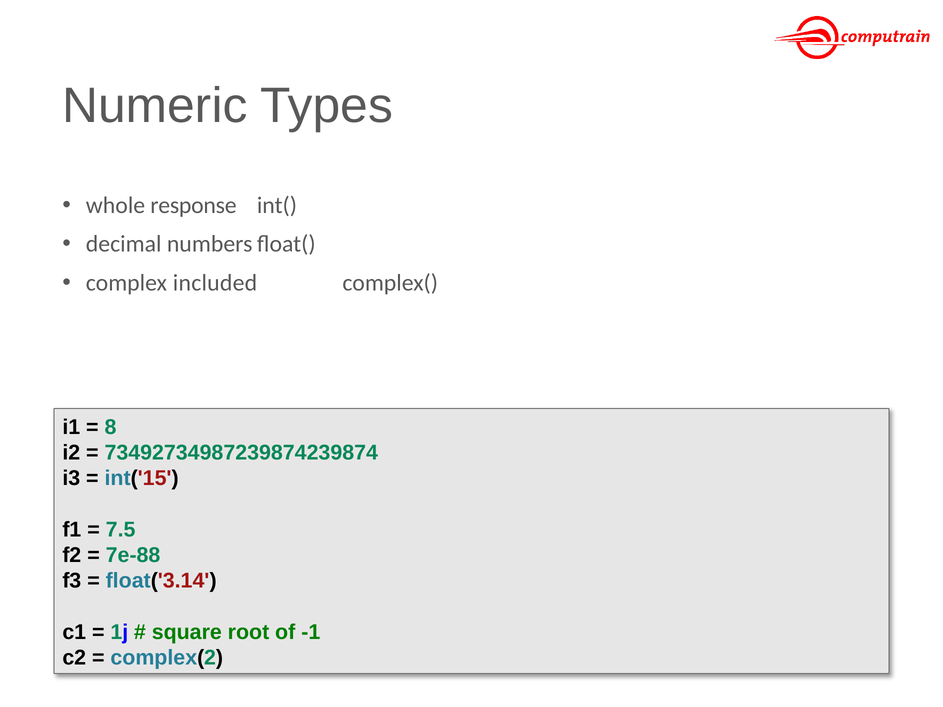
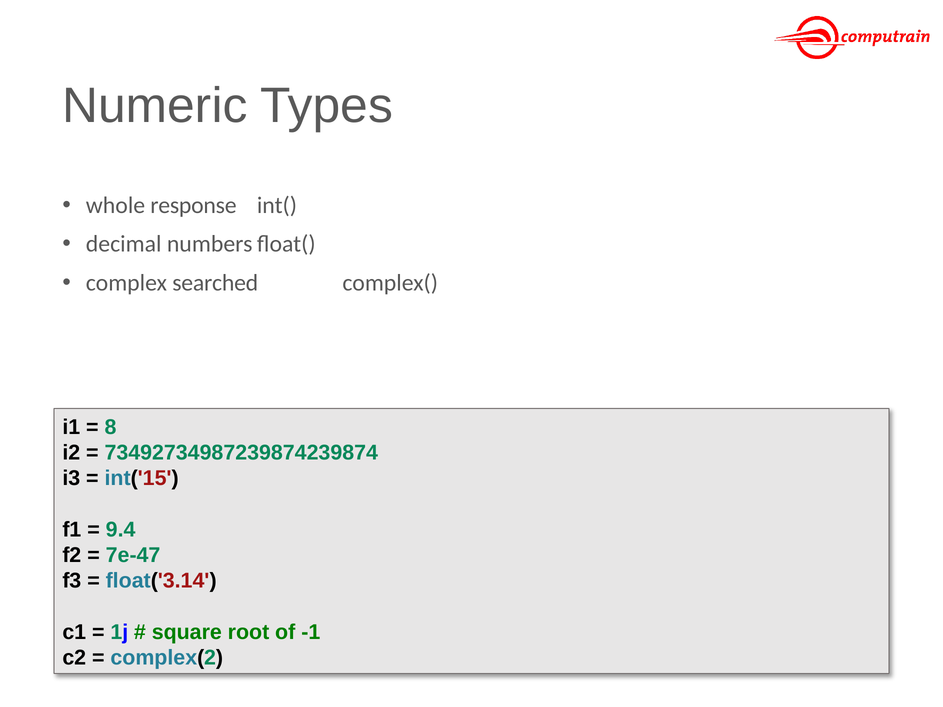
included: included -> searched
7.5: 7.5 -> 9.4
7e-88: 7e-88 -> 7e-47
